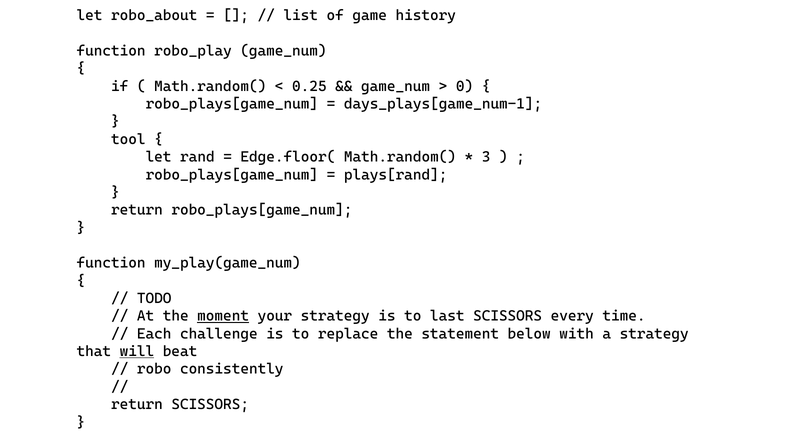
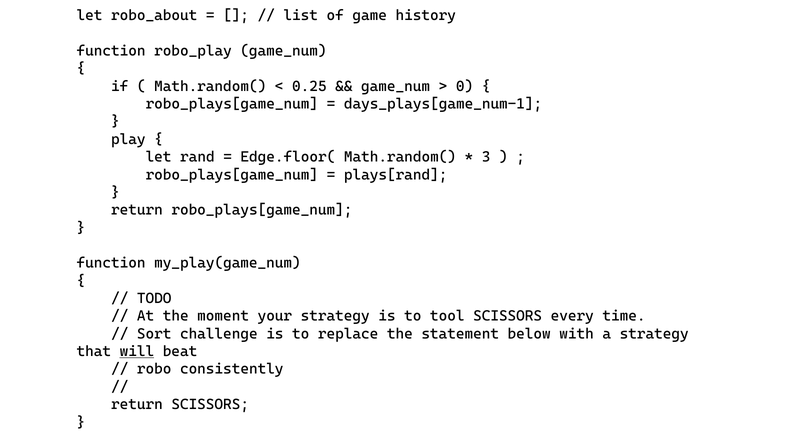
tool: tool -> play
moment underline: present -> none
last: last -> tool
Each: Each -> Sort
